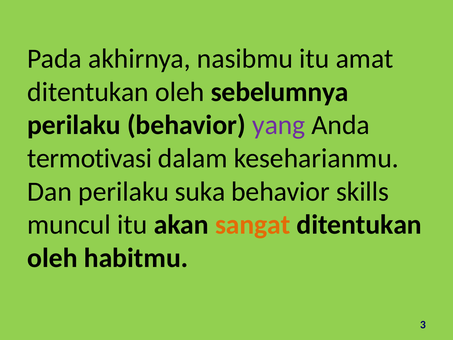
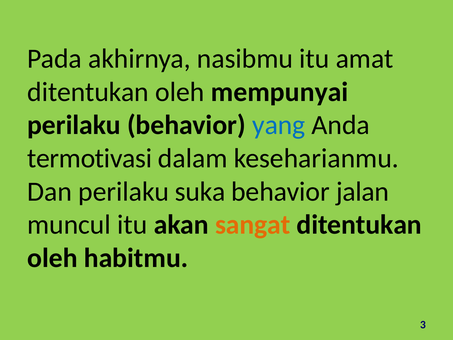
sebelumnya: sebelumnya -> mempunyai
yang colour: purple -> blue
skills: skills -> jalan
